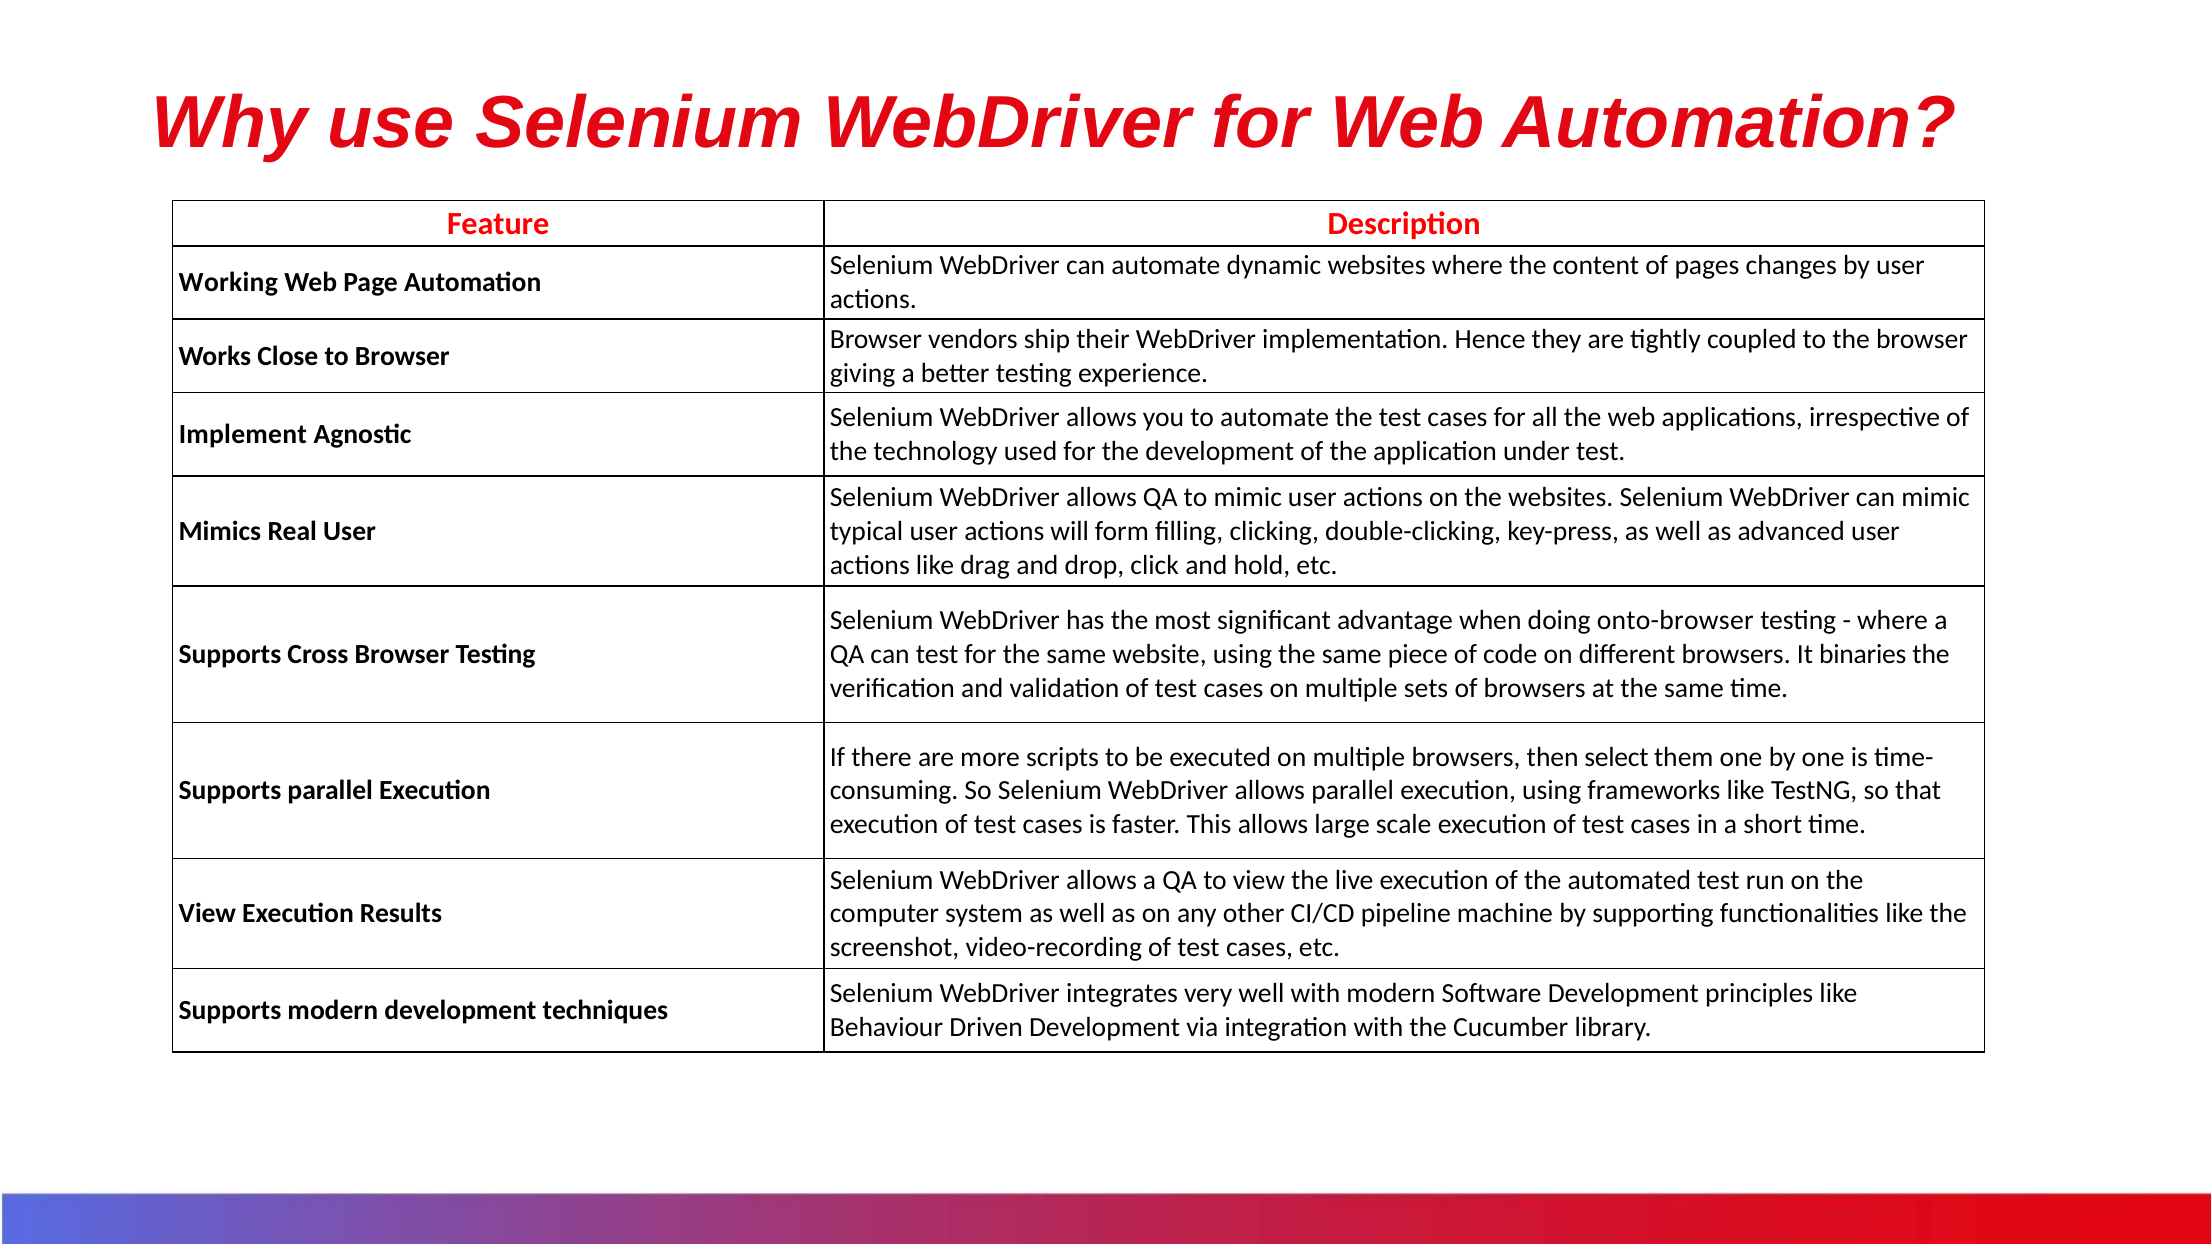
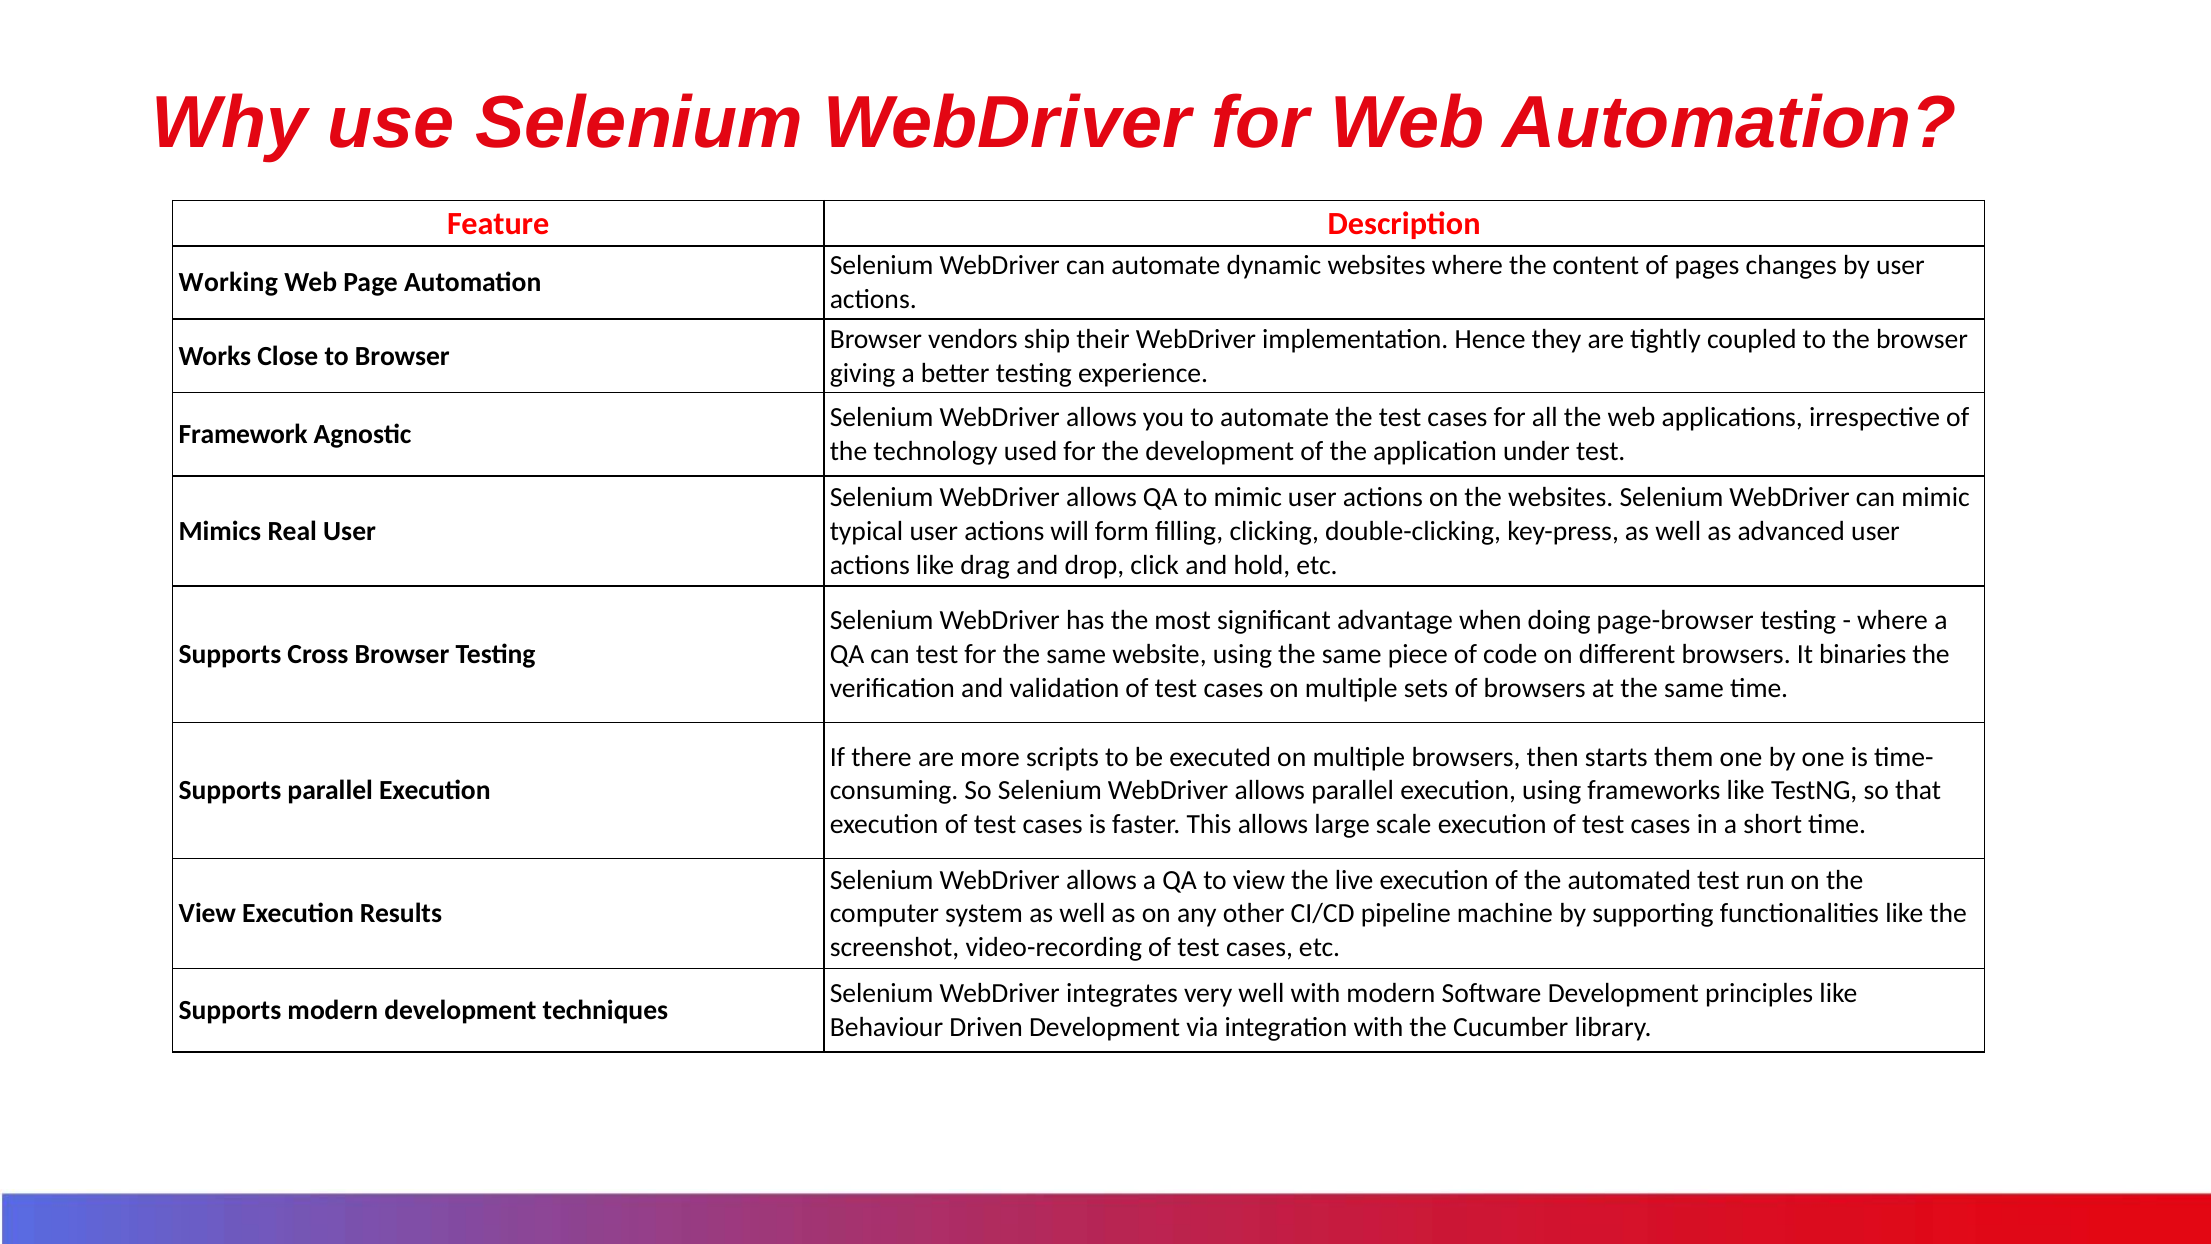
Implement: Implement -> Framework
onto-browser: onto-browser -> page-browser
select: select -> starts
